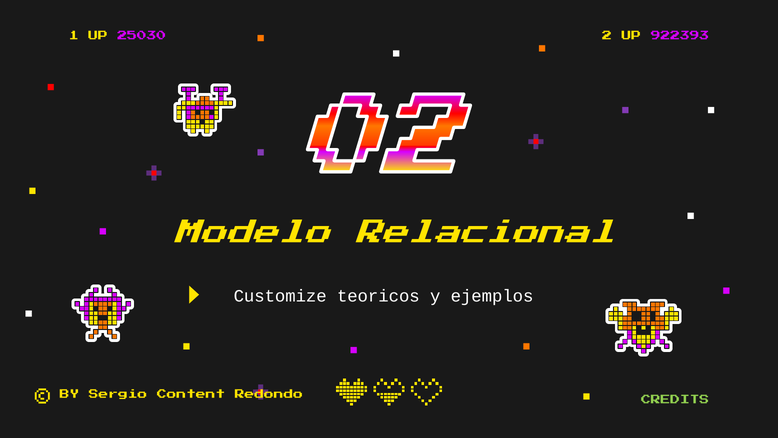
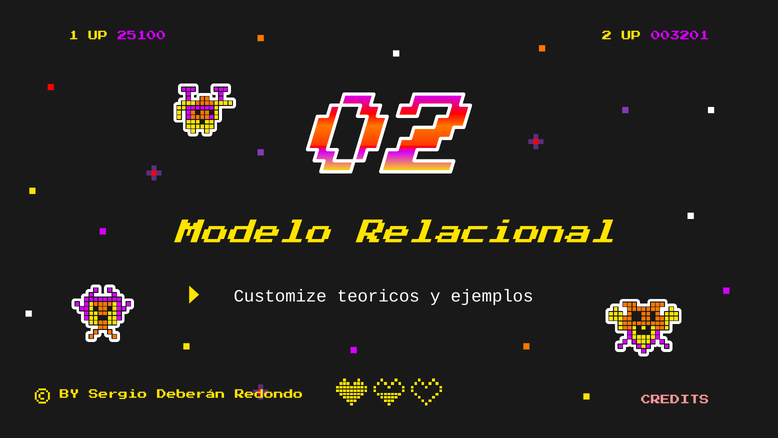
25030: 25030 -> 25100
922393: 922393 -> 003201
Content: Content -> Deberán
CREDITS colour: light green -> pink
